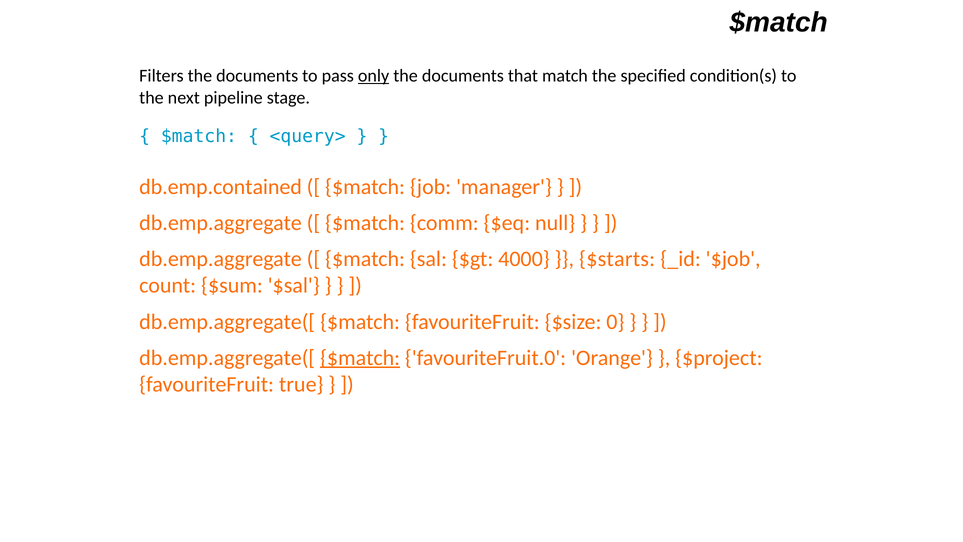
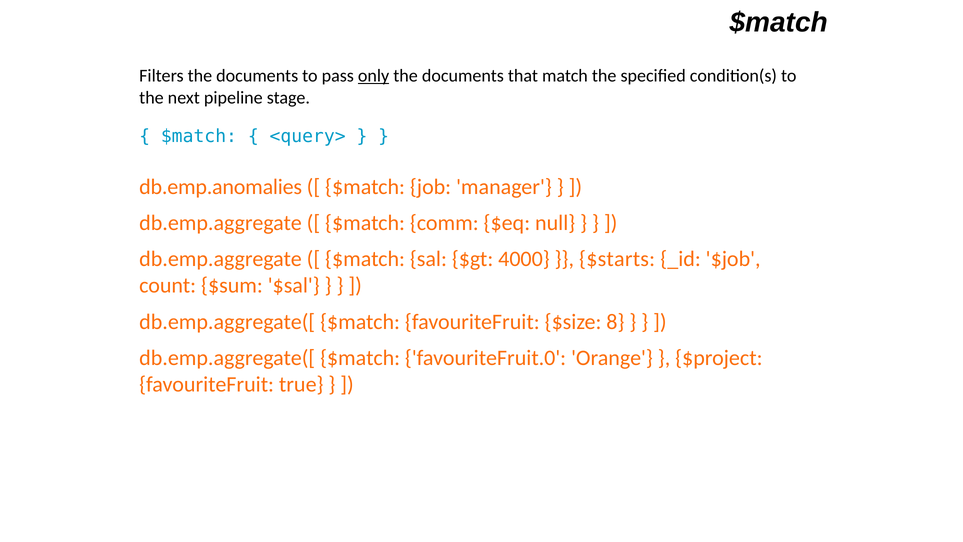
db.emp.contained: db.emp.contained -> db.emp.anomalies
0: 0 -> 8
$match at (360, 358) underline: present -> none
